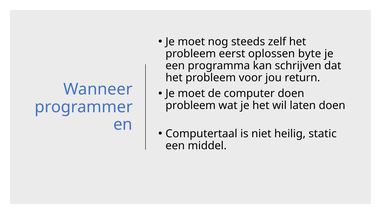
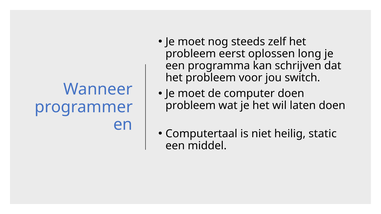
byte: byte -> long
return: return -> switch
